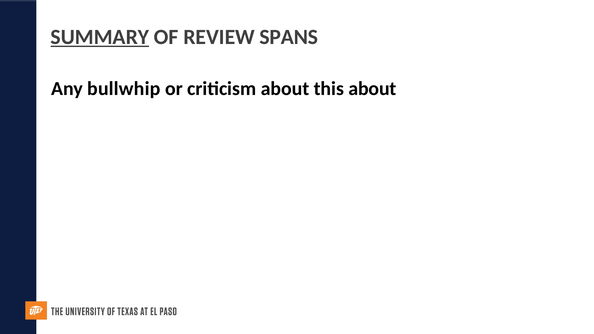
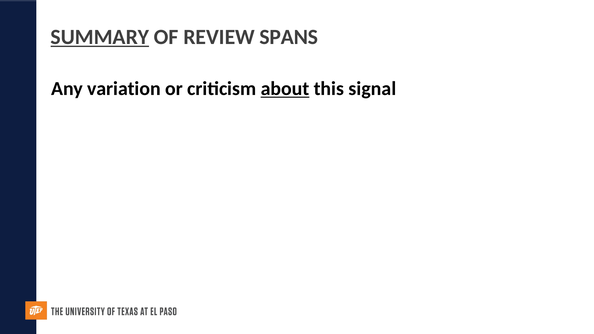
bullwhip: bullwhip -> variation
about at (285, 89) underline: none -> present
this about: about -> signal
